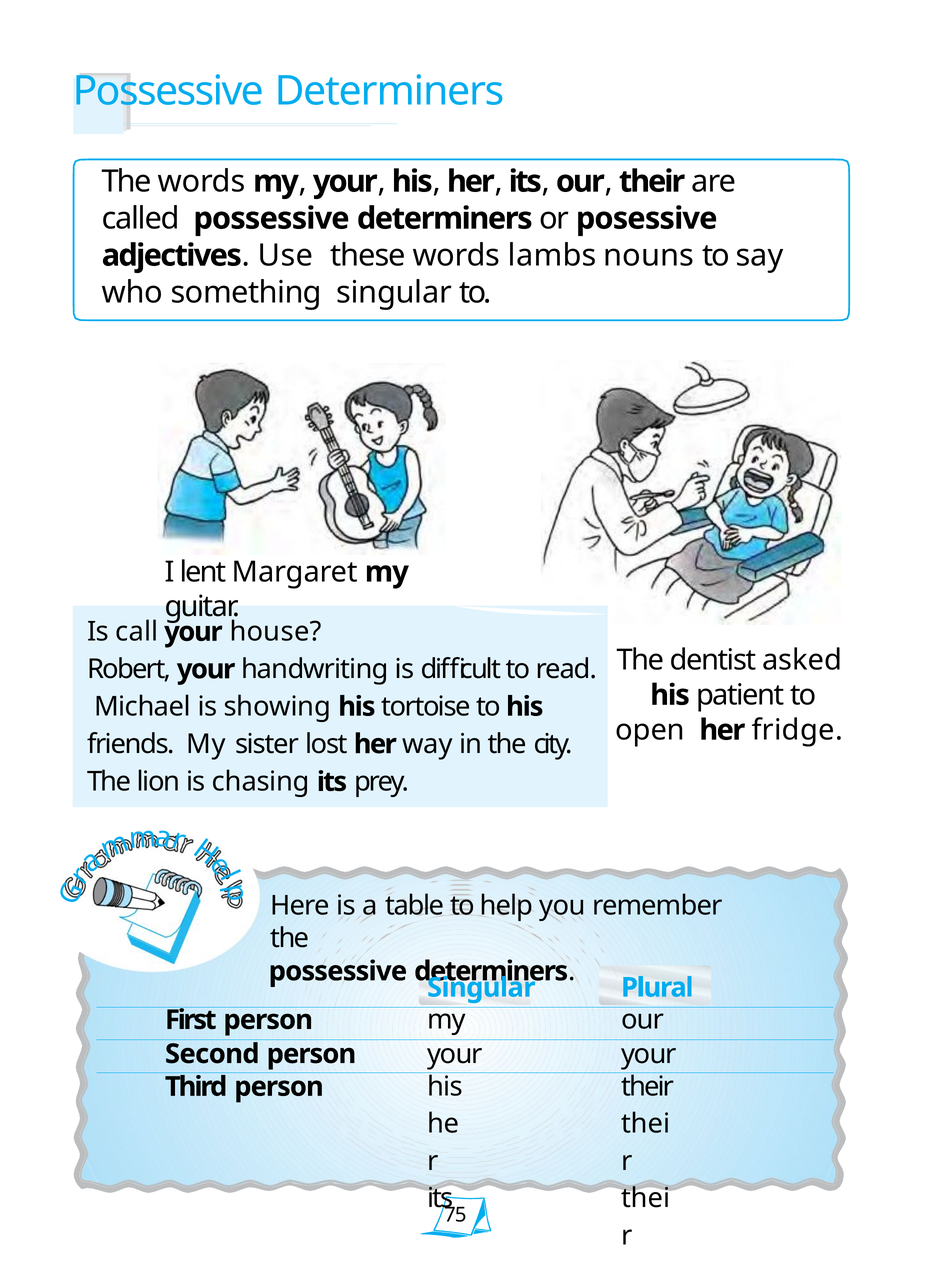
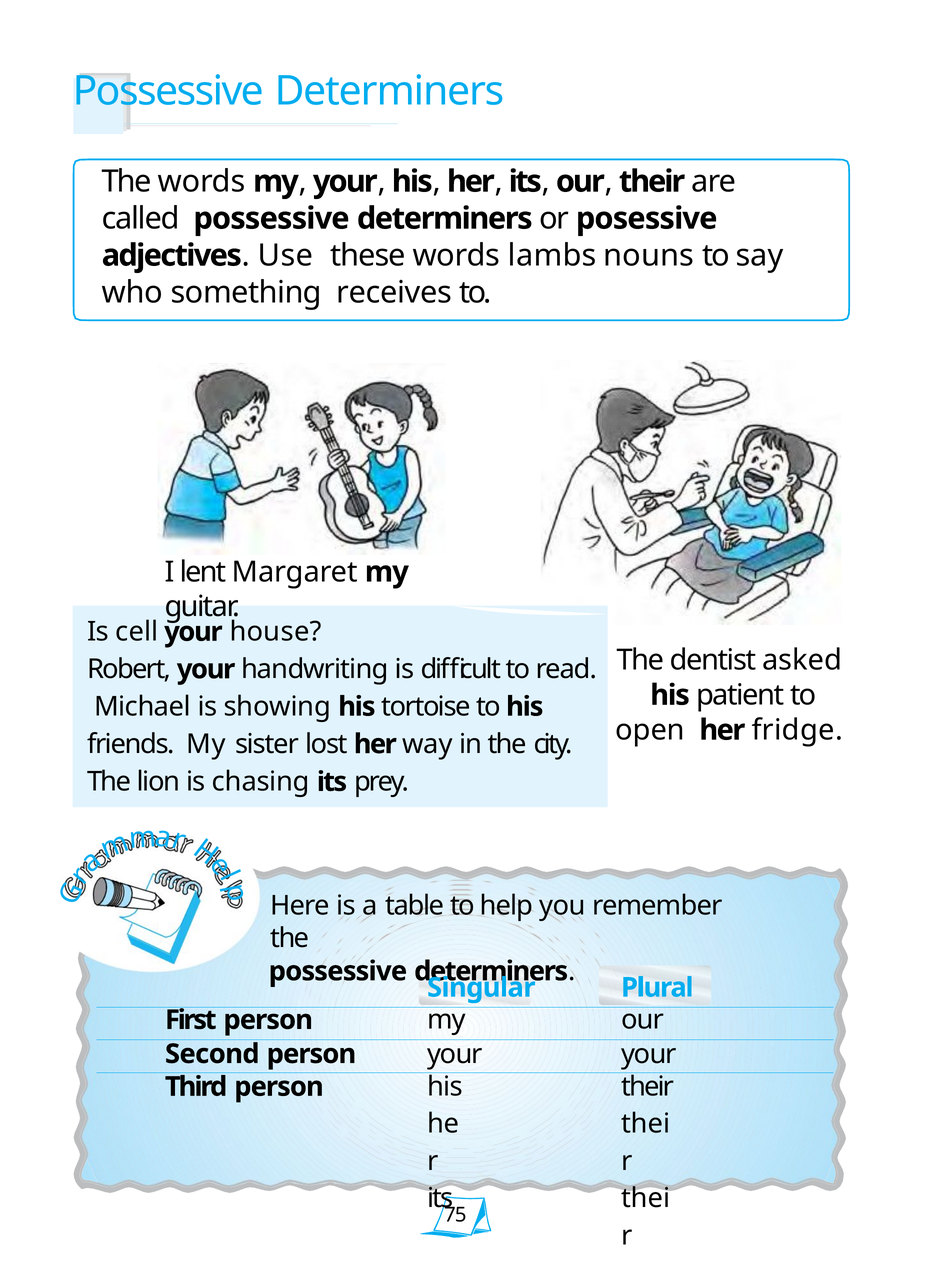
something singular: singular -> receives
call: call -> cell
